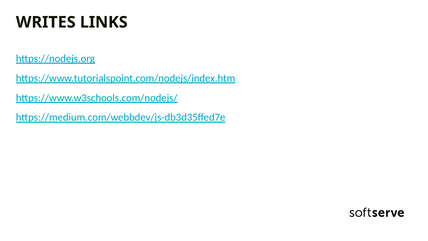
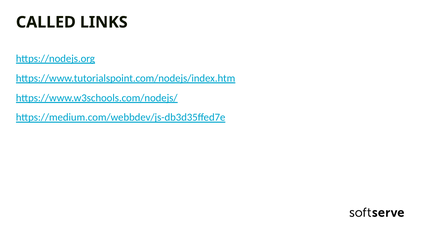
WRITES: WRITES -> CALLED
